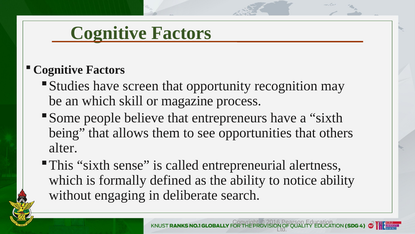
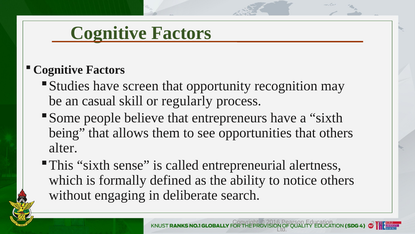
an which: which -> casual
magazine: magazine -> regularly
notice ability: ability -> others
